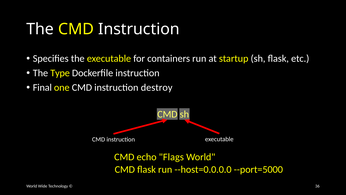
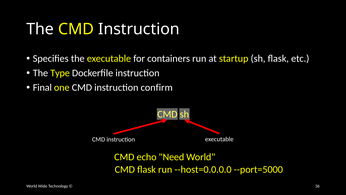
destroy: destroy -> confirm
Flags: Flags -> Need
